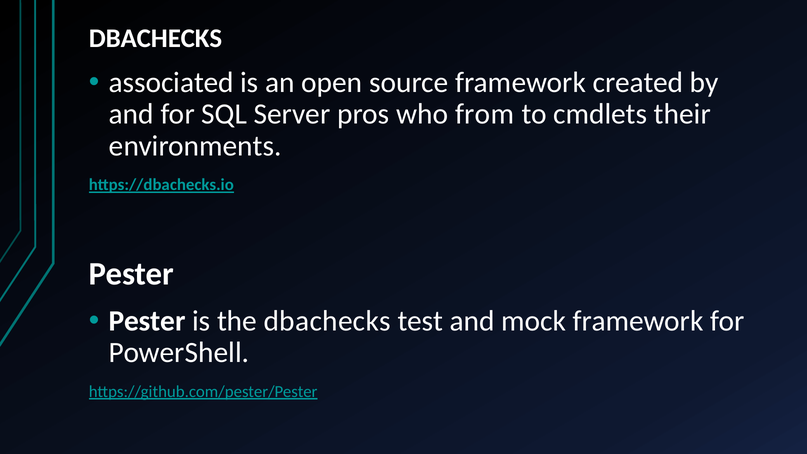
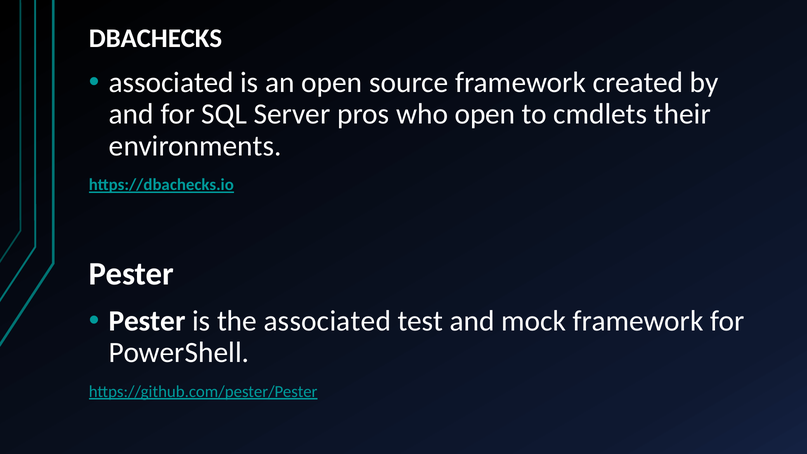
who from: from -> open
the dbachecks: dbachecks -> associated
